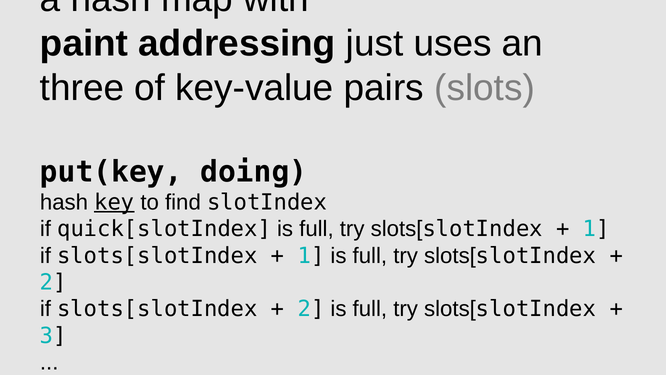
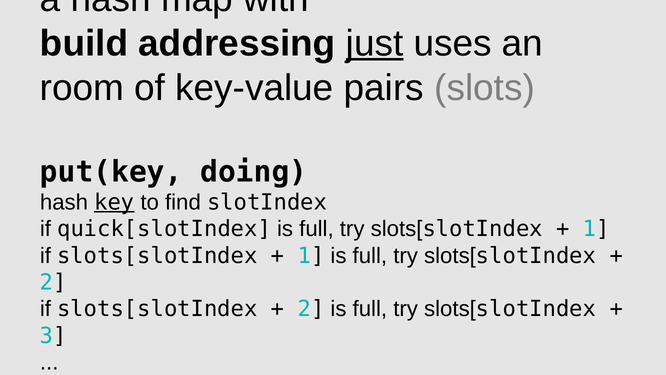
paint: paint -> build
just underline: none -> present
three: three -> room
